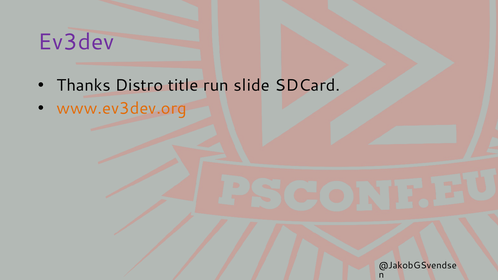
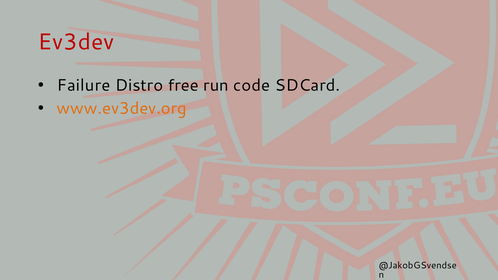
Ev3dev colour: purple -> red
Thanks: Thanks -> Failure
title: title -> free
slide: slide -> code
